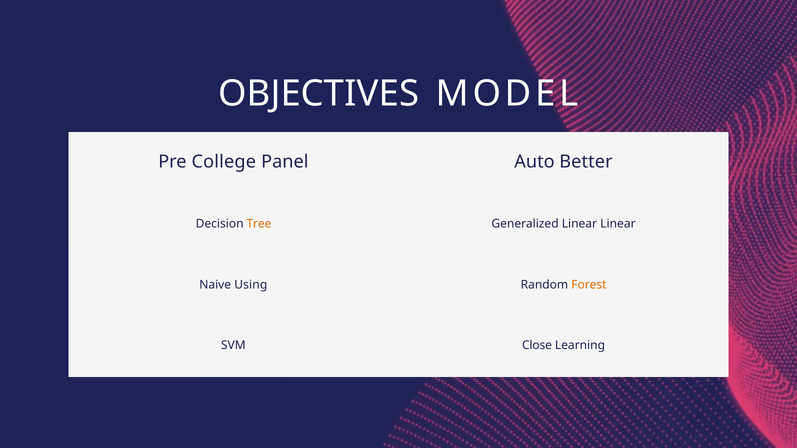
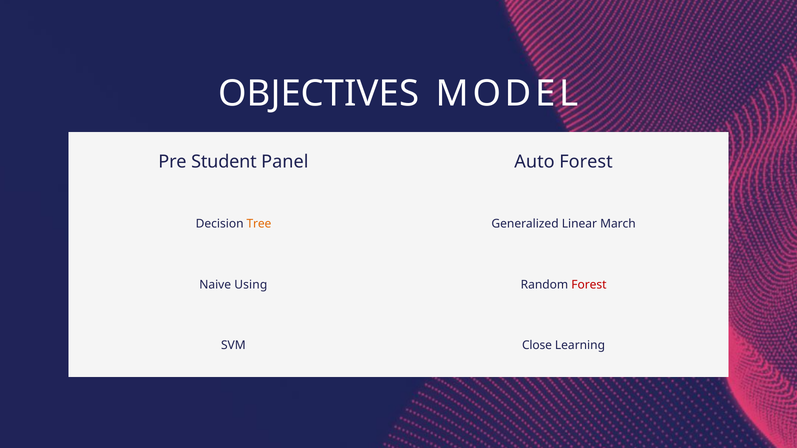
College: College -> Student
Auto Better: Better -> Forest
Linear Linear: Linear -> March
Forest at (589, 285) colour: orange -> red
